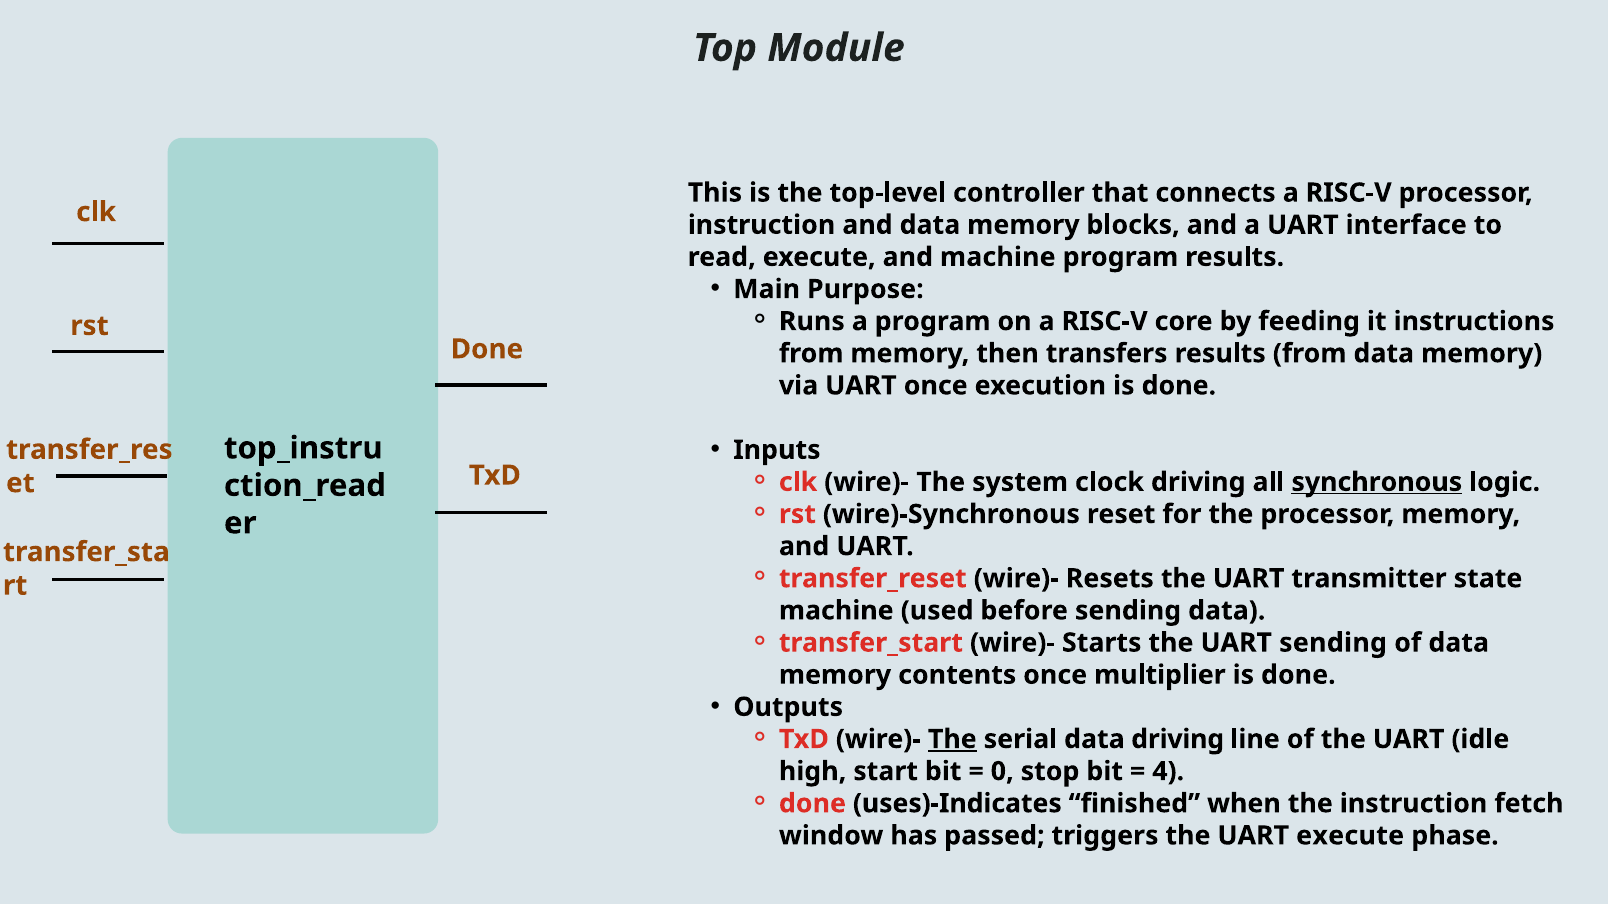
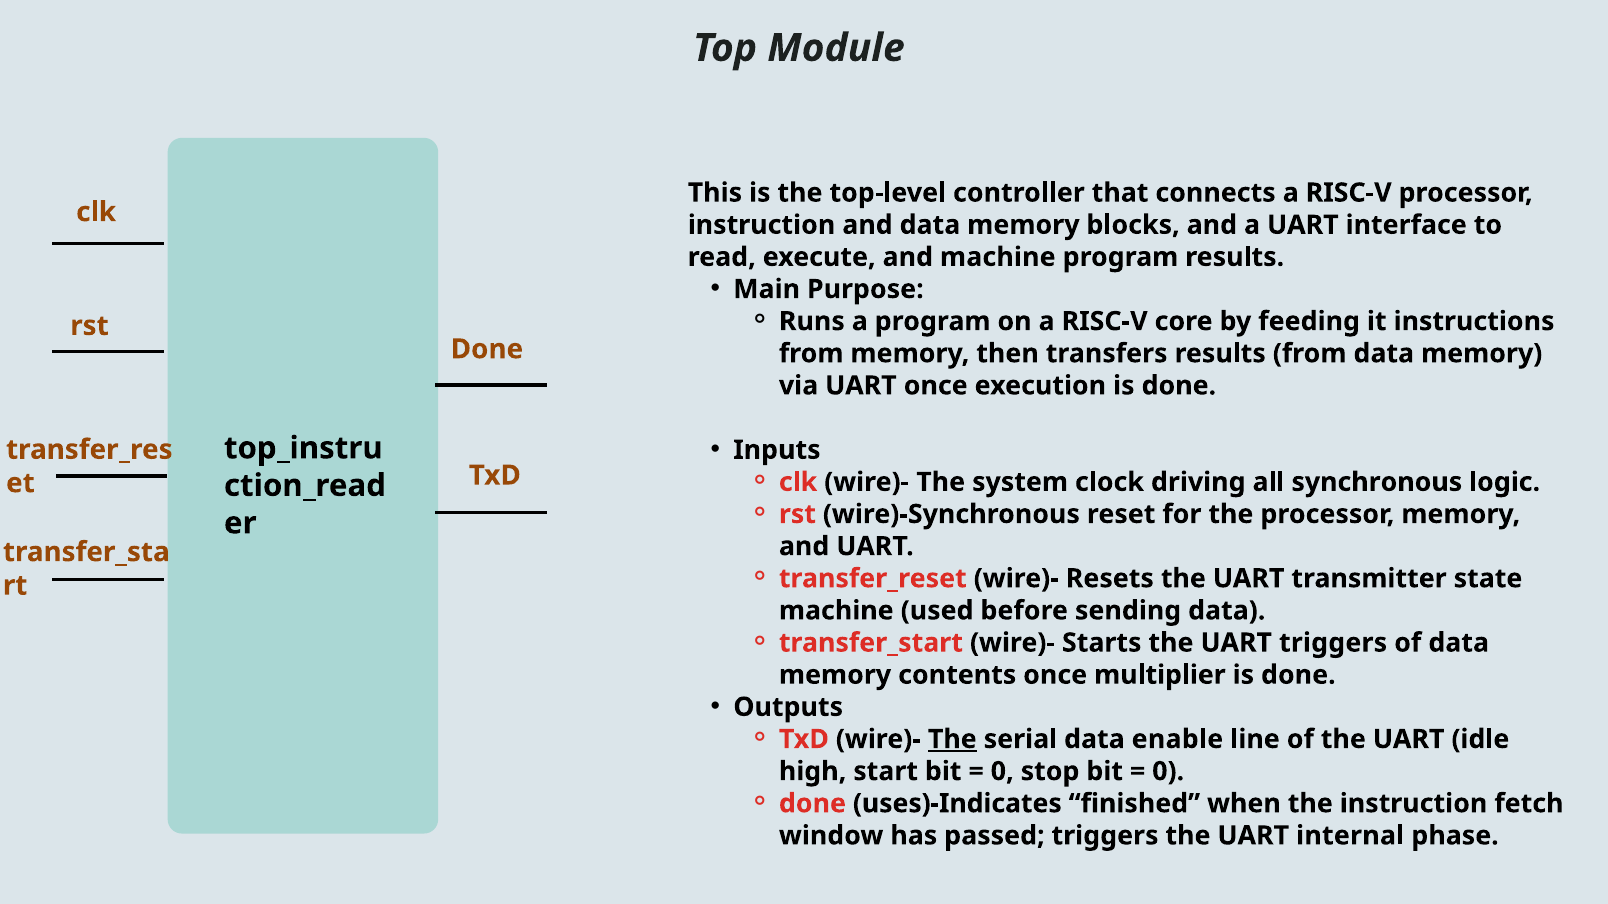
synchronous underline: present -> none
UART sending: sending -> triggers
data driving: driving -> enable
4 at (1168, 772): 4 -> 0
UART execute: execute -> internal
